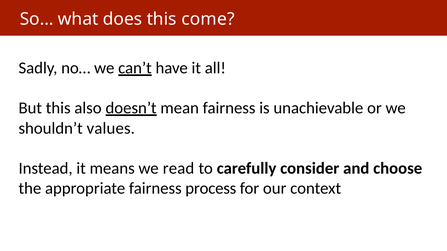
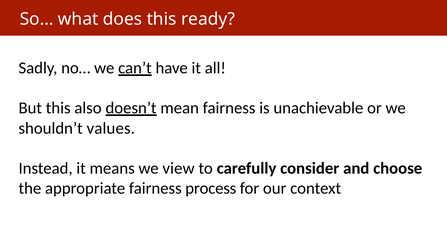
come: come -> ready
read: read -> view
